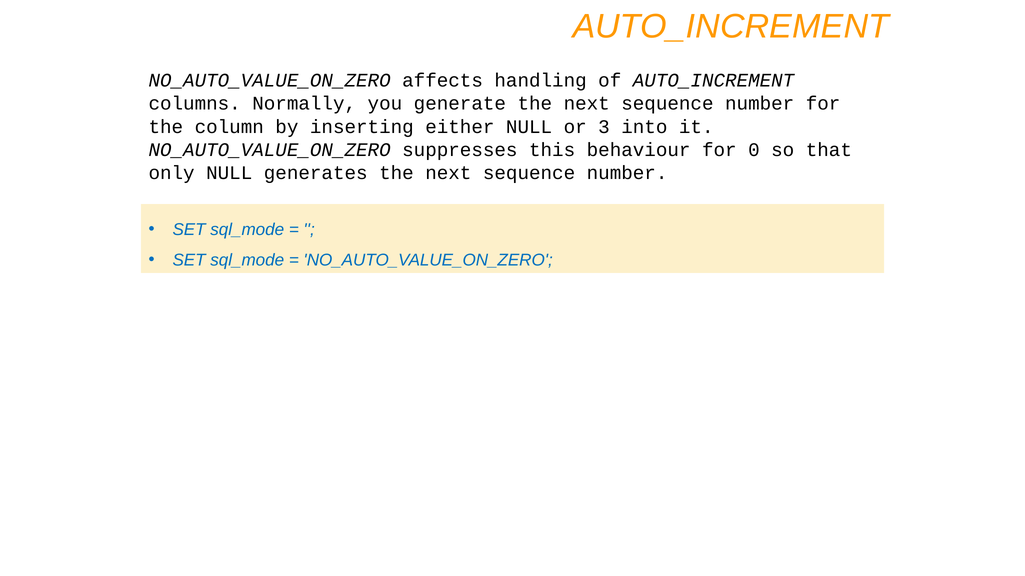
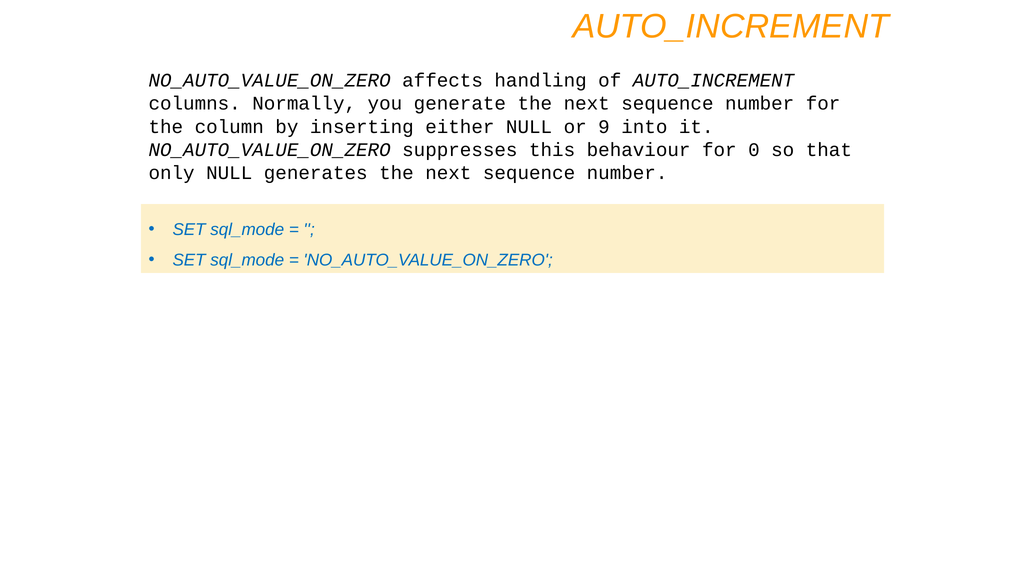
3: 3 -> 9
